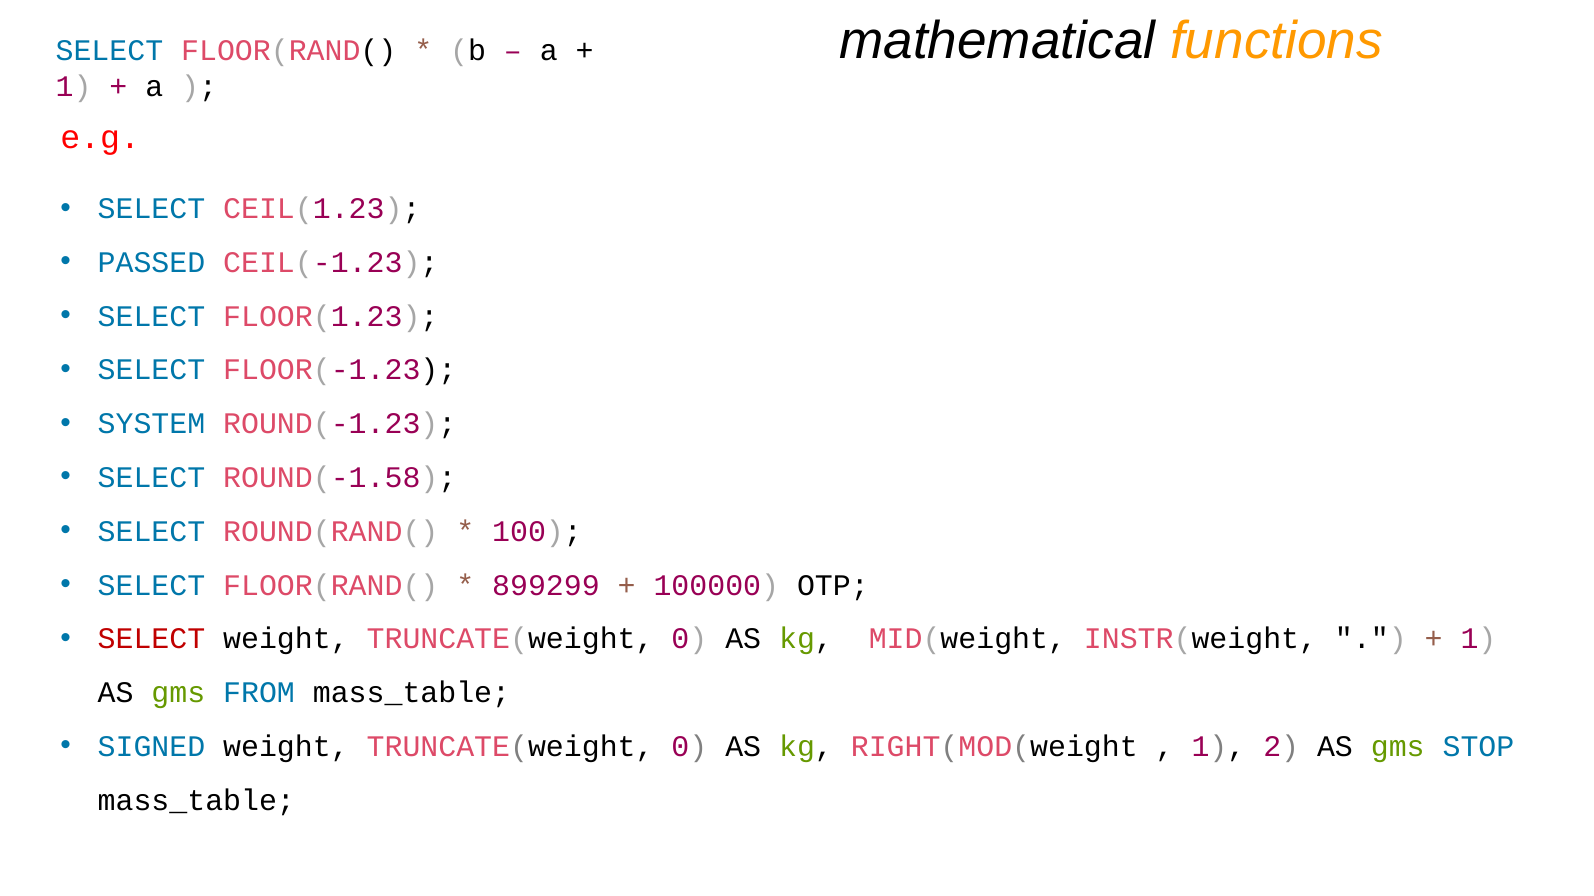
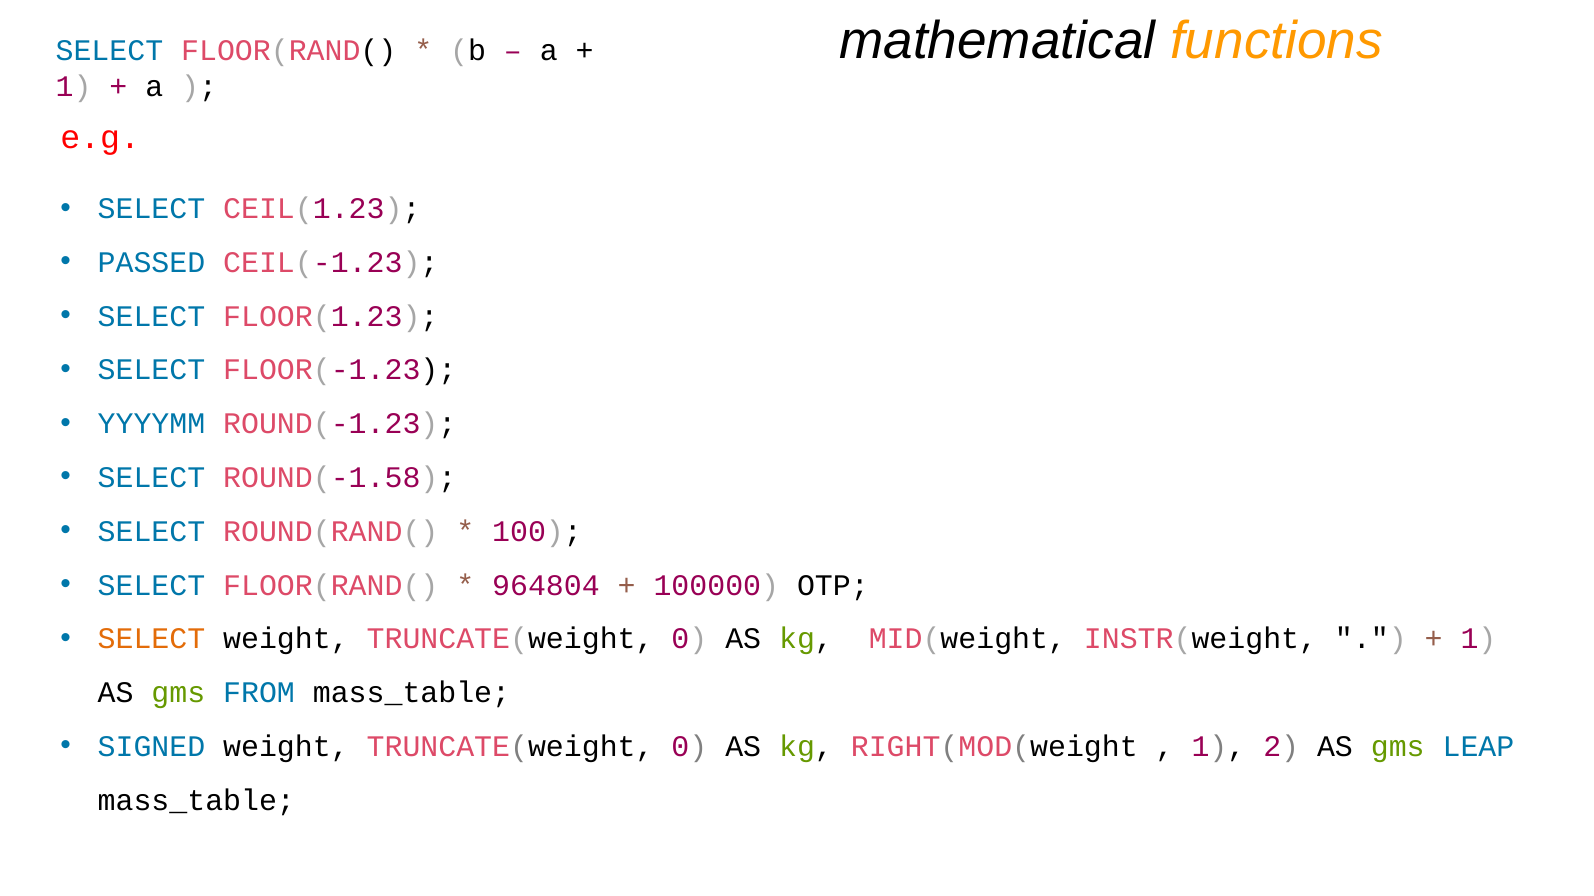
SYSTEM: SYSTEM -> YYYYMM
899299: 899299 -> 964804
SELECT at (151, 639) colour: red -> orange
STOP: STOP -> LEAP
